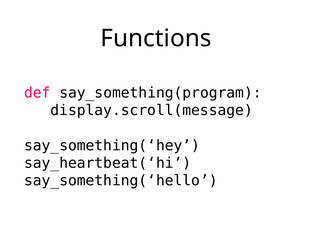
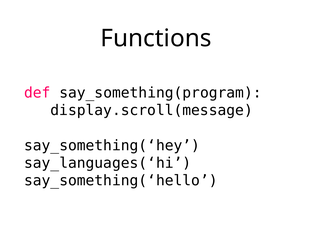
say_heartbeat(‘hi: say_heartbeat(‘hi -> say_languages(‘hi
